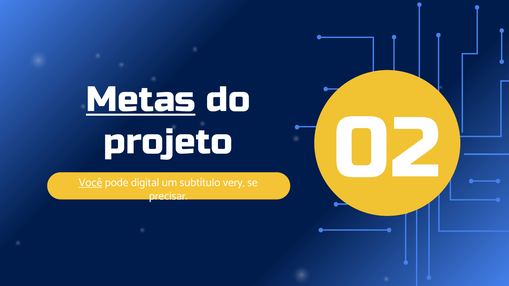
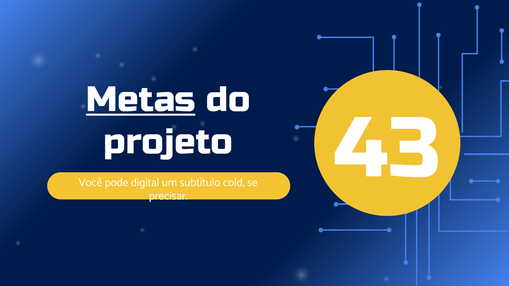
Você underline: present -> none
very: very -> cold
02: 02 -> 43
